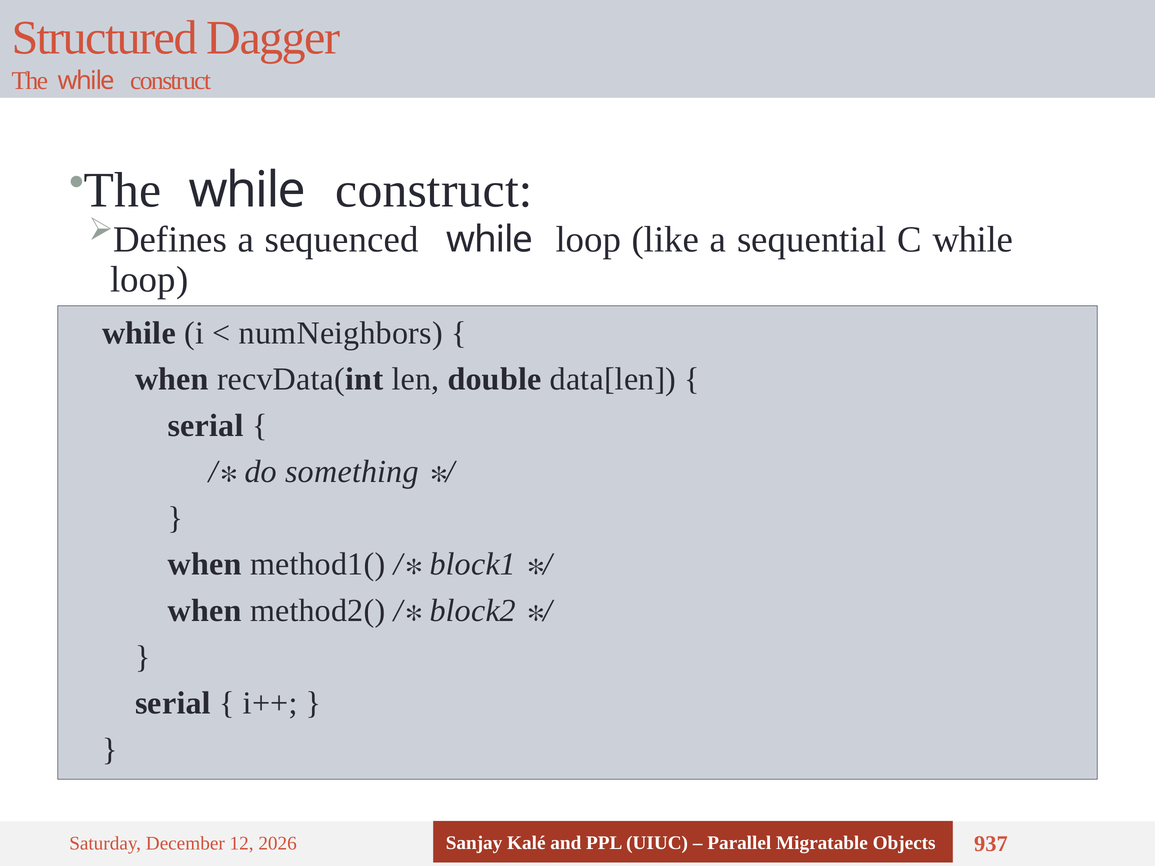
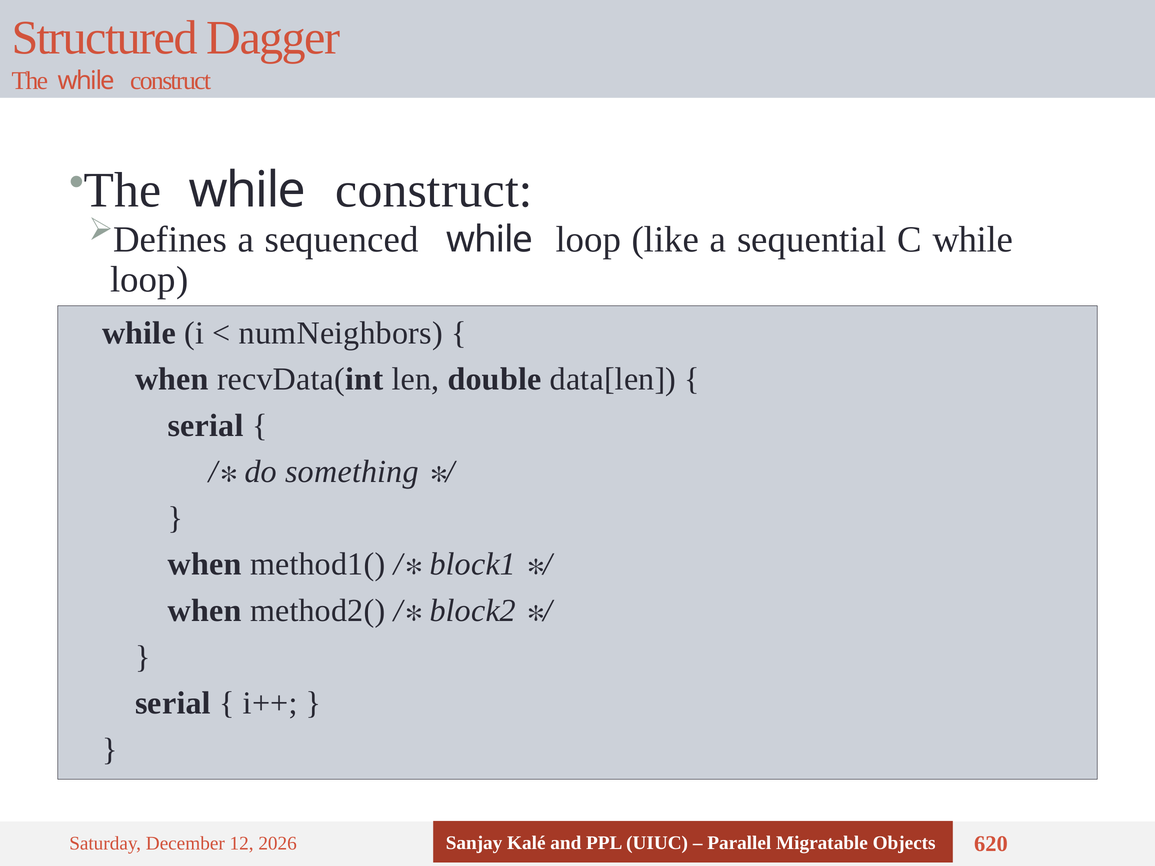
937: 937 -> 620
